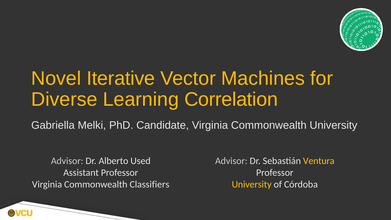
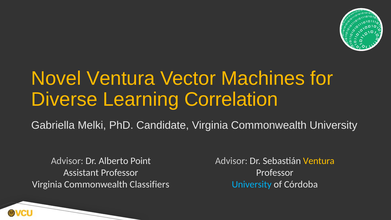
Novel Iterative: Iterative -> Ventura
Used: Used -> Point
University at (252, 184) colour: yellow -> light blue
